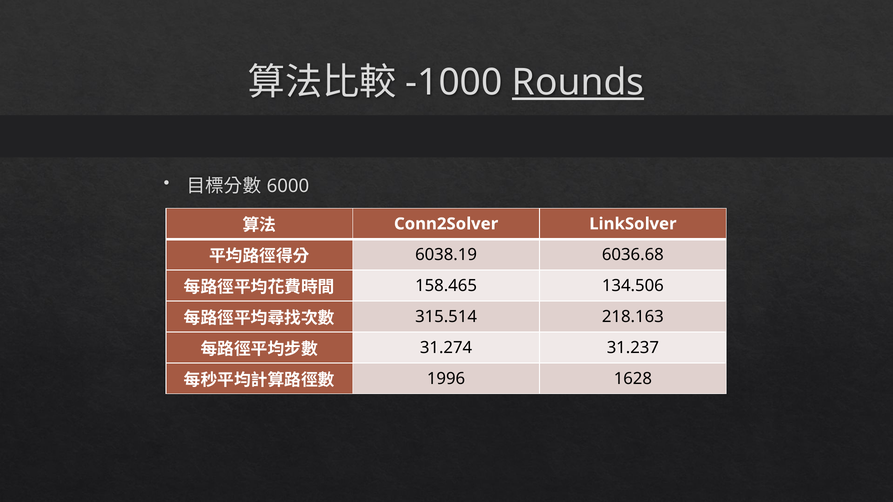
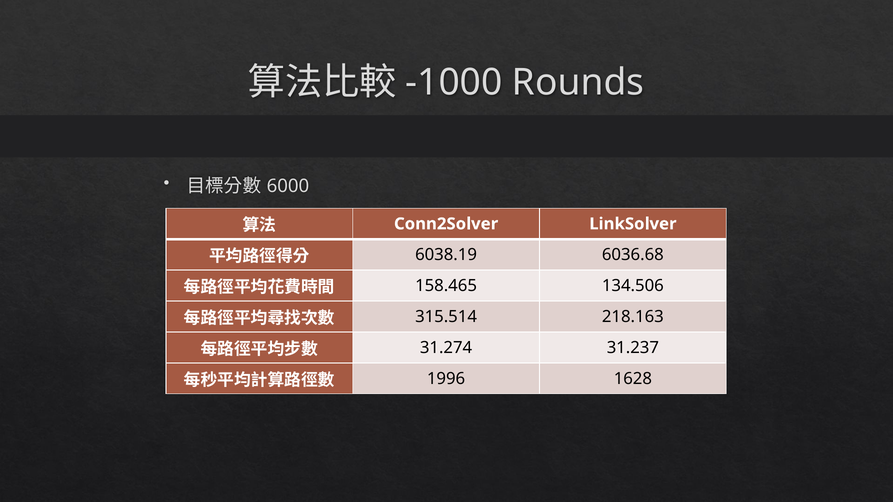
Rounds underline: present -> none
